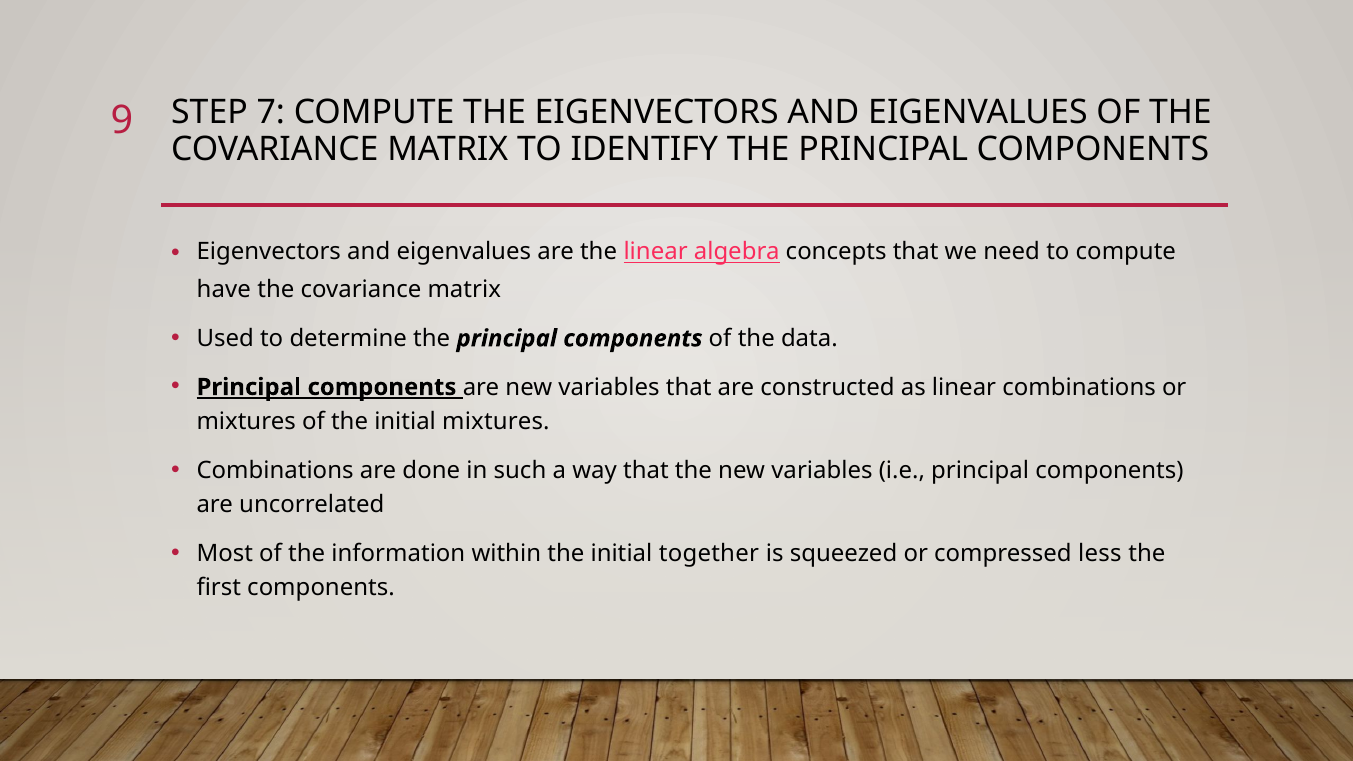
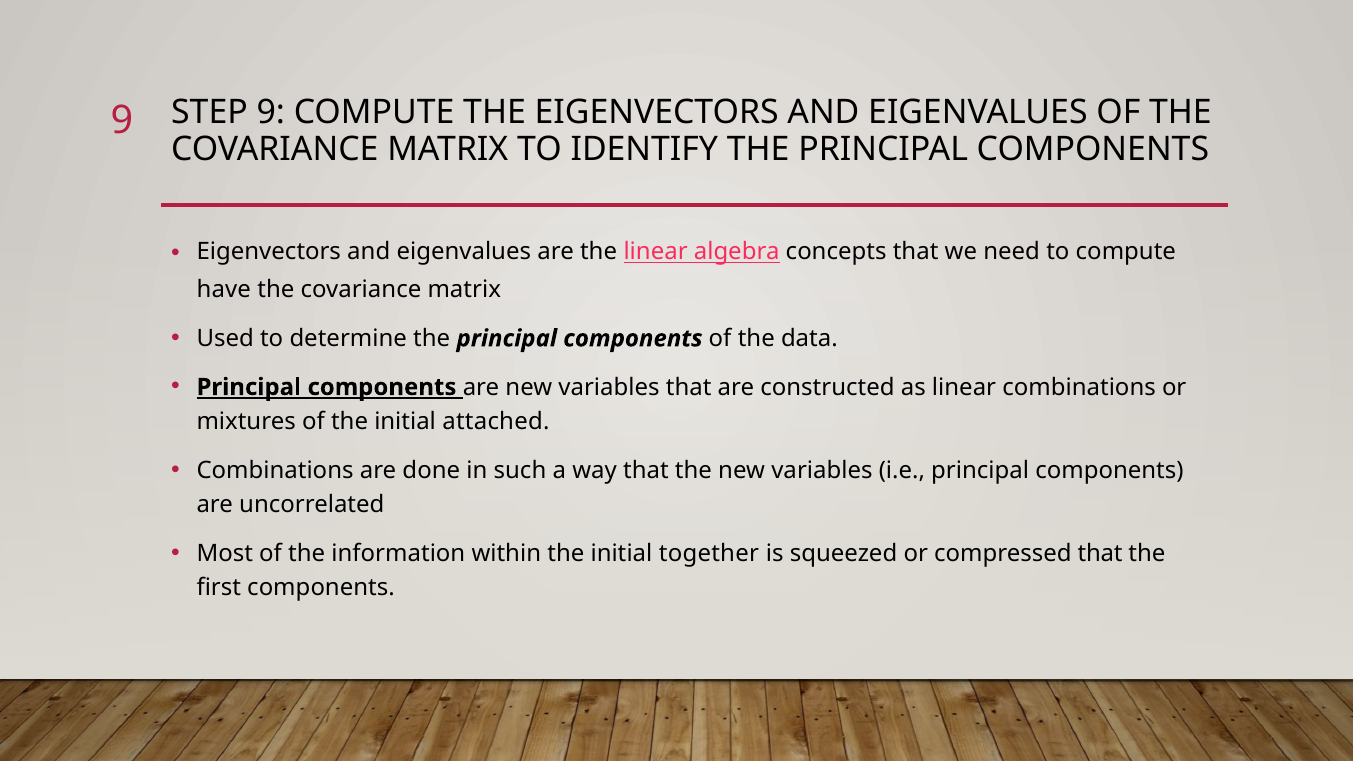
STEP 7: 7 -> 9
initial mixtures: mixtures -> attached
compressed less: less -> that
